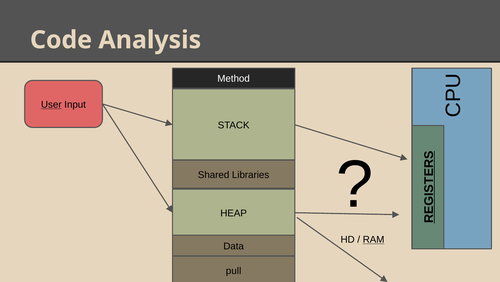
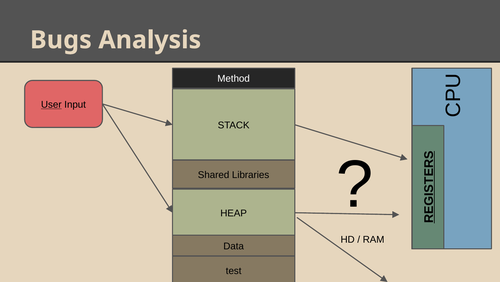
Code: Code -> Bugs
RAM underline: present -> none
pull: pull -> test
